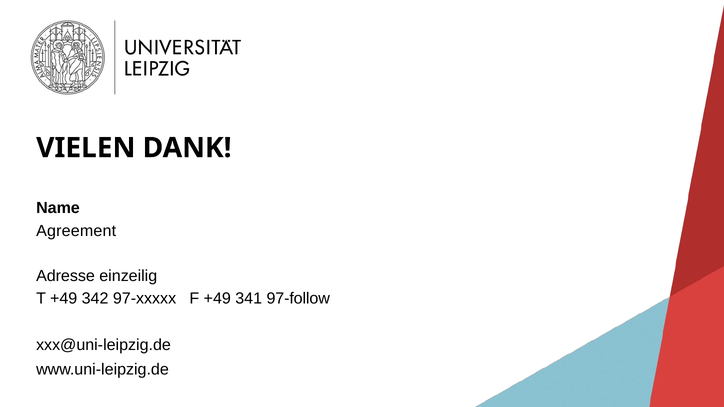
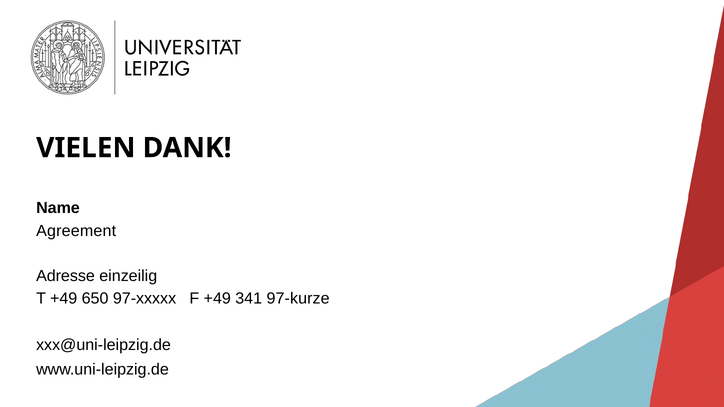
342: 342 -> 650
97-follow: 97-follow -> 97-kurze
